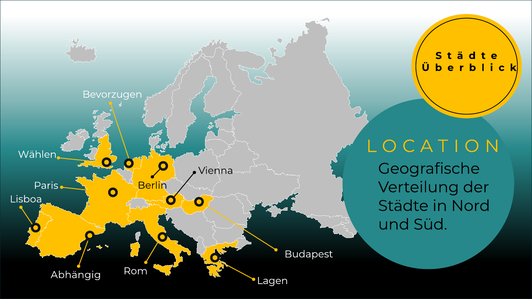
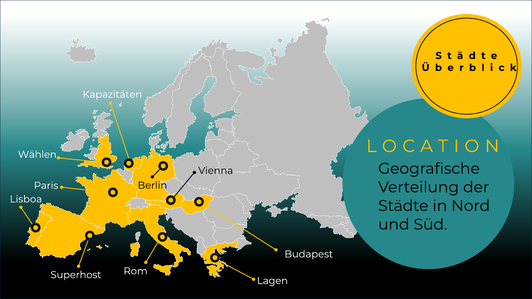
Bevorzugen: Bevorzugen -> Kapazitäten
Abhängig: Abhängig -> Superhost
